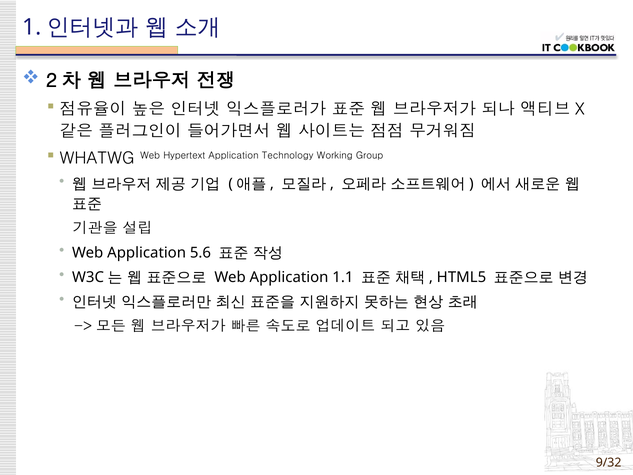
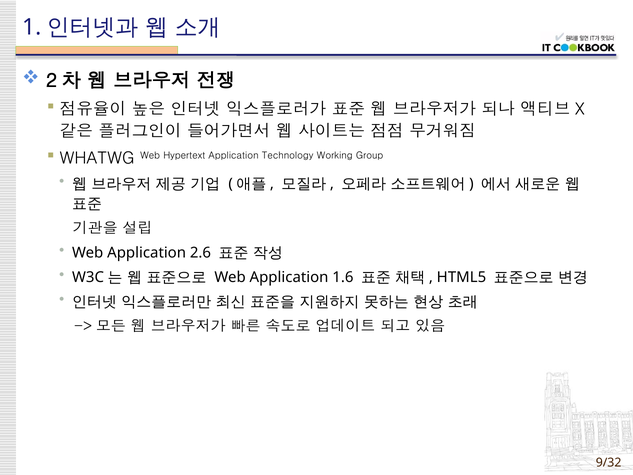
5.6: 5.6 -> 2.6
1.1: 1.1 -> 1.6
